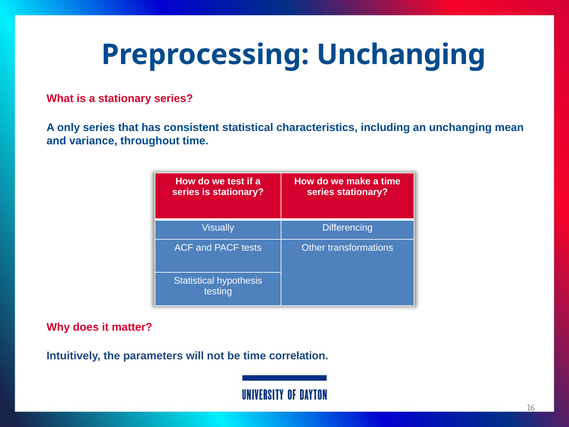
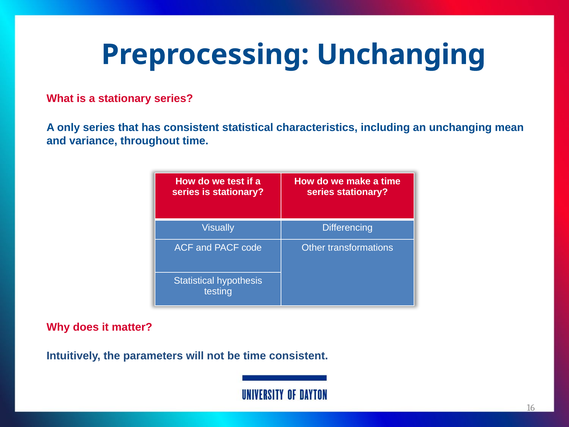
tests: tests -> code
time correlation: correlation -> consistent
